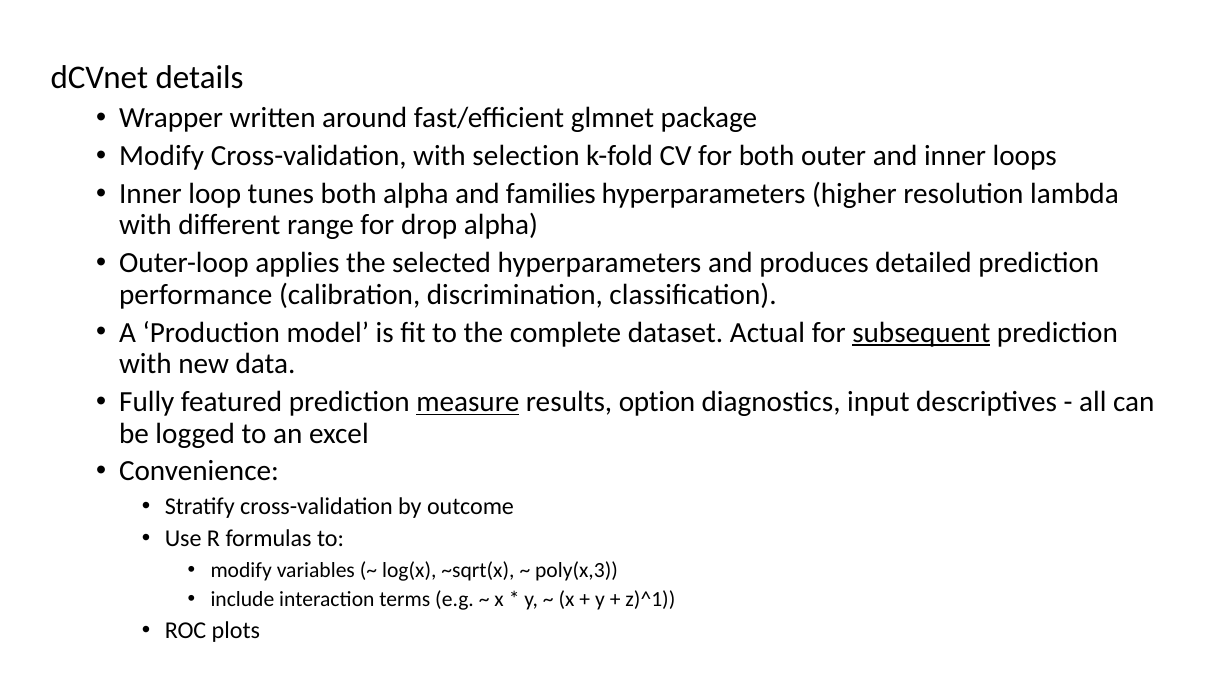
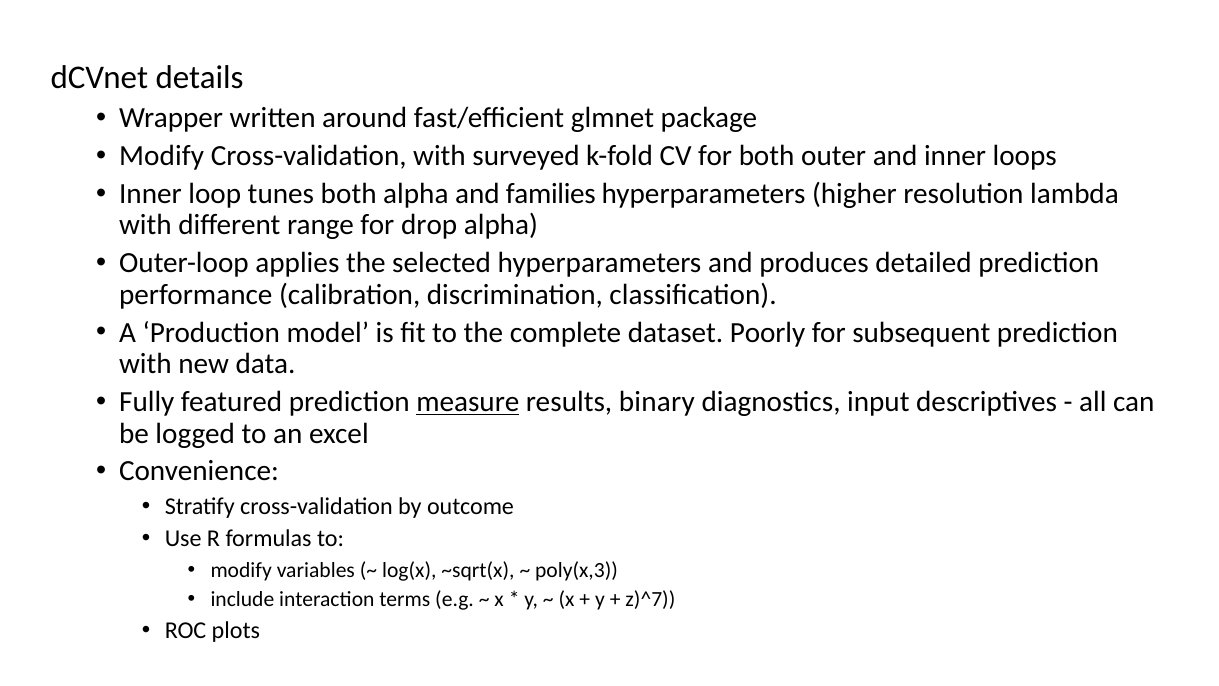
selection: selection -> surveyed
Actual: Actual -> Poorly
subsequent underline: present -> none
option: option -> binary
z)^1: z)^1 -> z)^7
